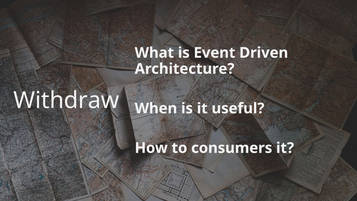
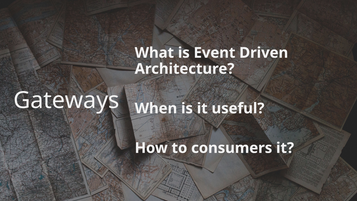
Withdraw: Withdraw -> Gateways
